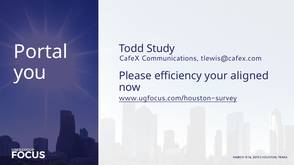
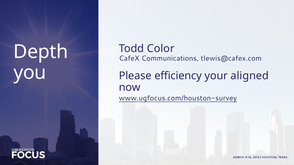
Study: Study -> Color
Portal: Portal -> Depth
